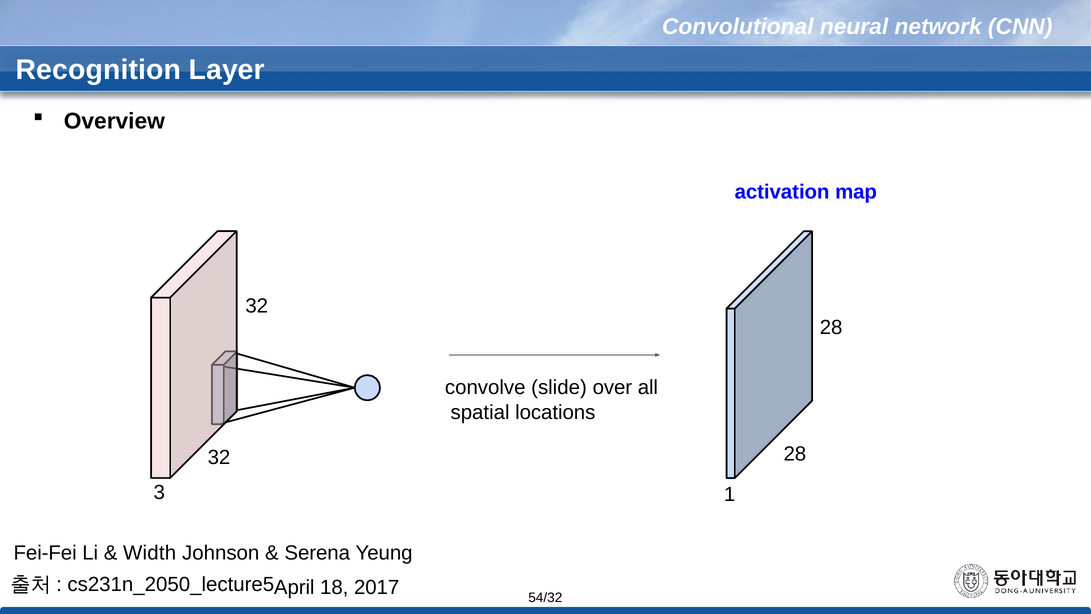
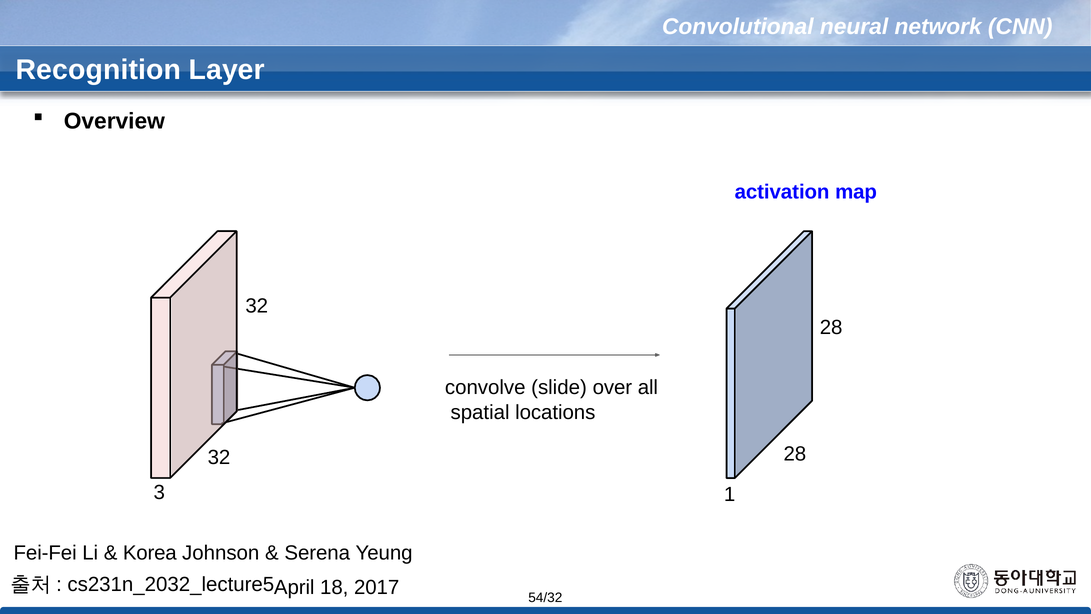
Width: Width -> Korea
cs231n_2050_lecture5: cs231n_2050_lecture5 -> cs231n_2032_lecture5
